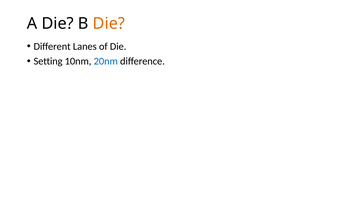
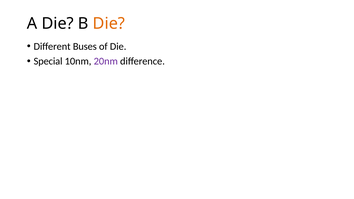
Lanes: Lanes -> Buses
Setting: Setting -> Special
20nm colour: blue -> purple
